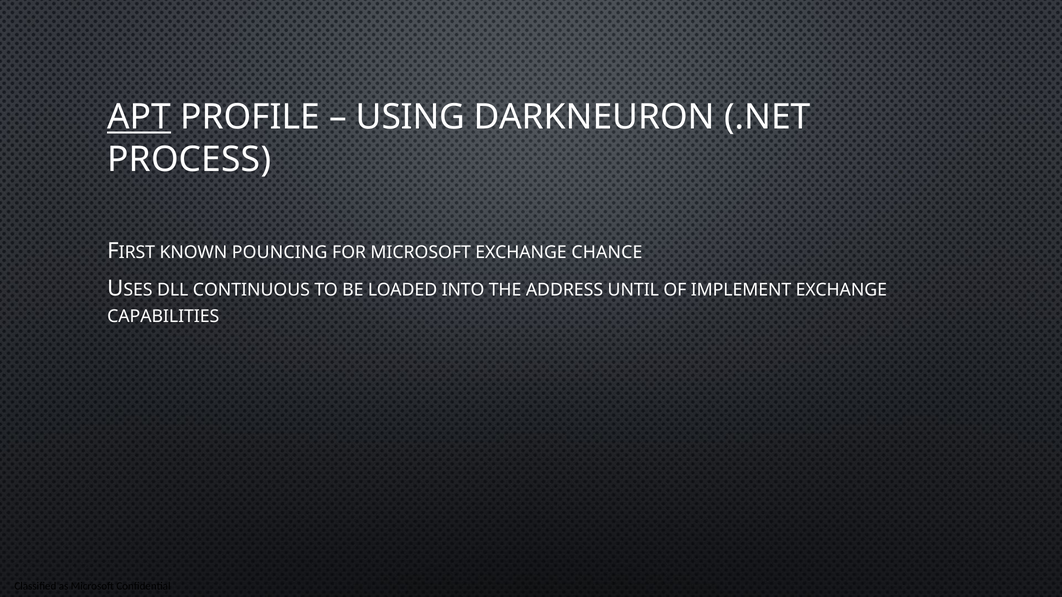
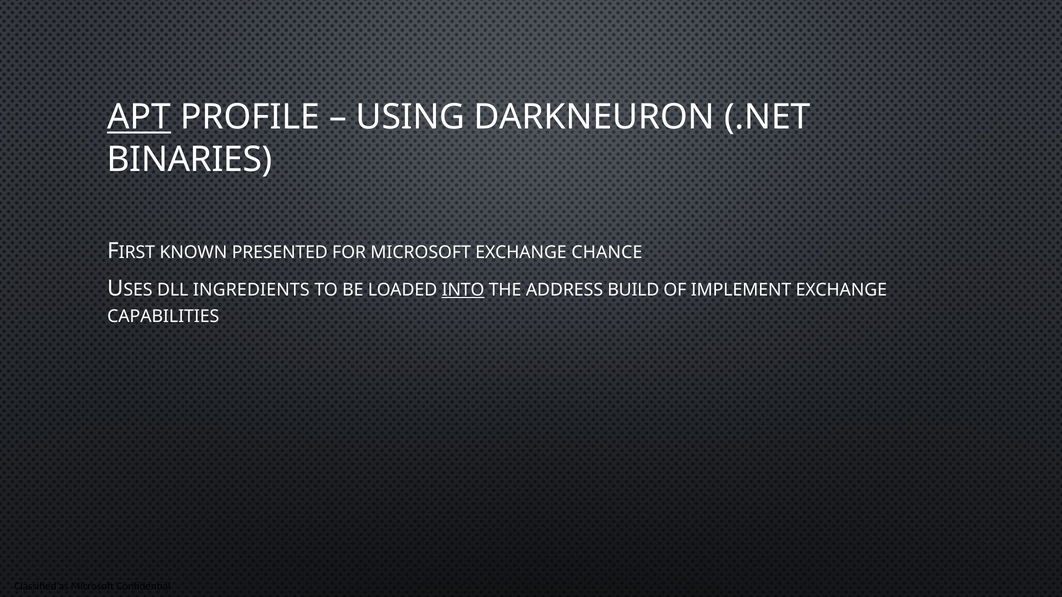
PROCESS: PROCESS -> BINARIES
POUNCING: POUNCING -> PRESENTED
CONTINUOUS: CONTINUOUS -> INGREDIENTS
INTO underline: none -> present
UNTIL: UNTIL -> BUILD
